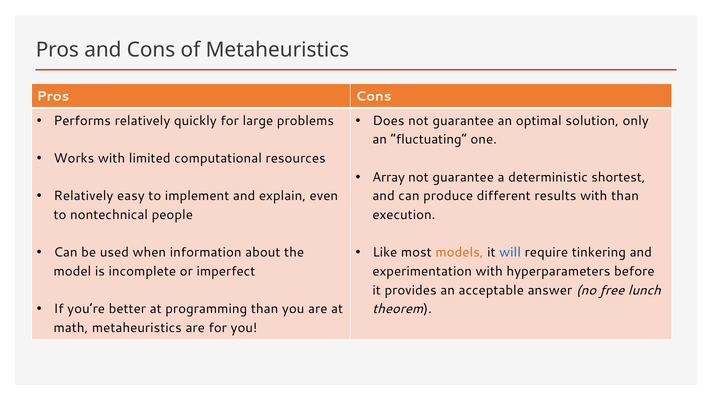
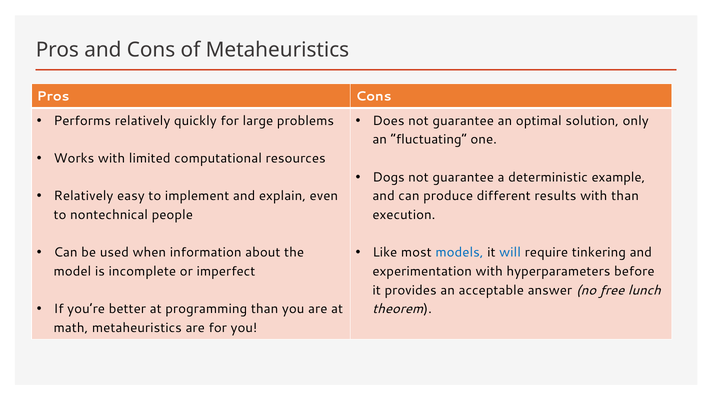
Array: Array -> Dogs
shortest: shortest -> example
models colour: orange -> blue
